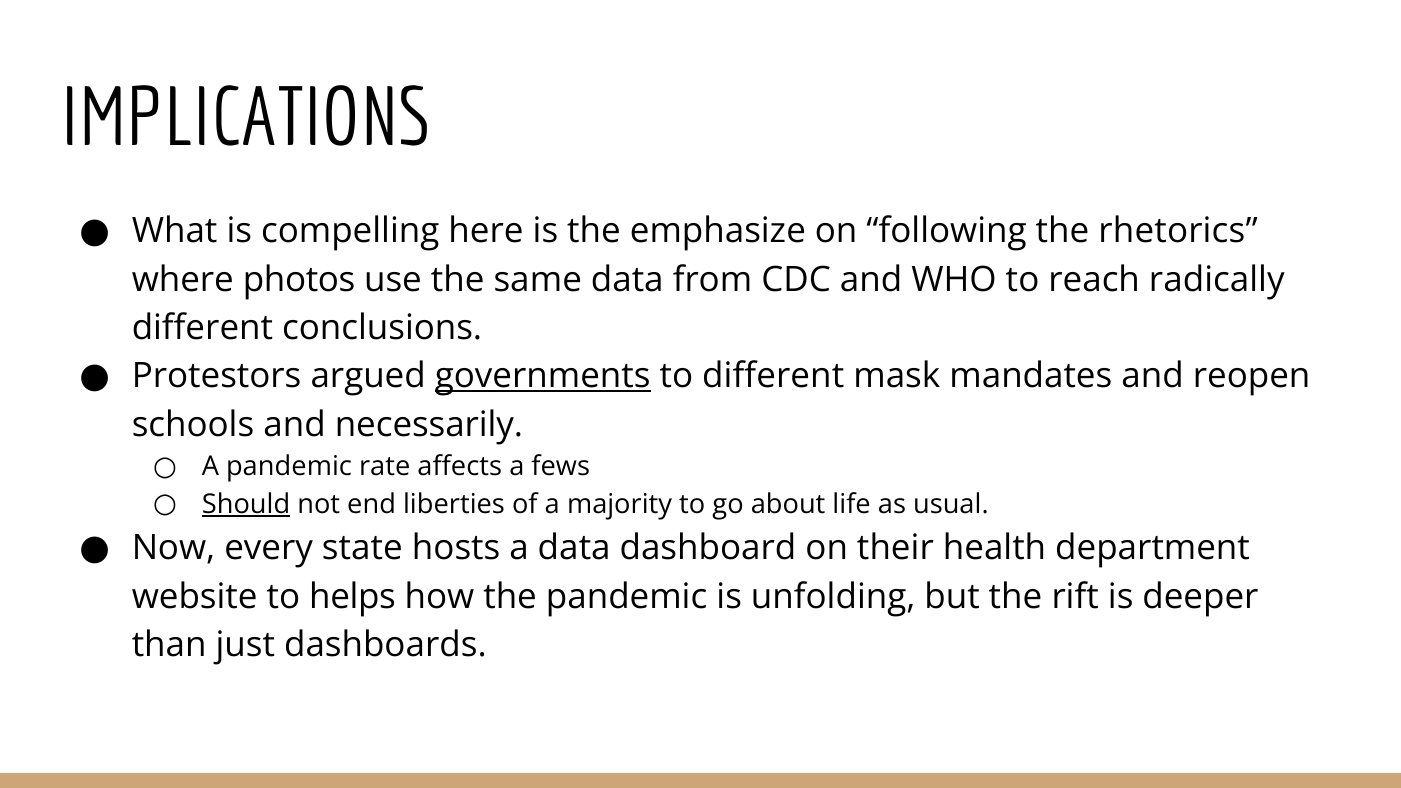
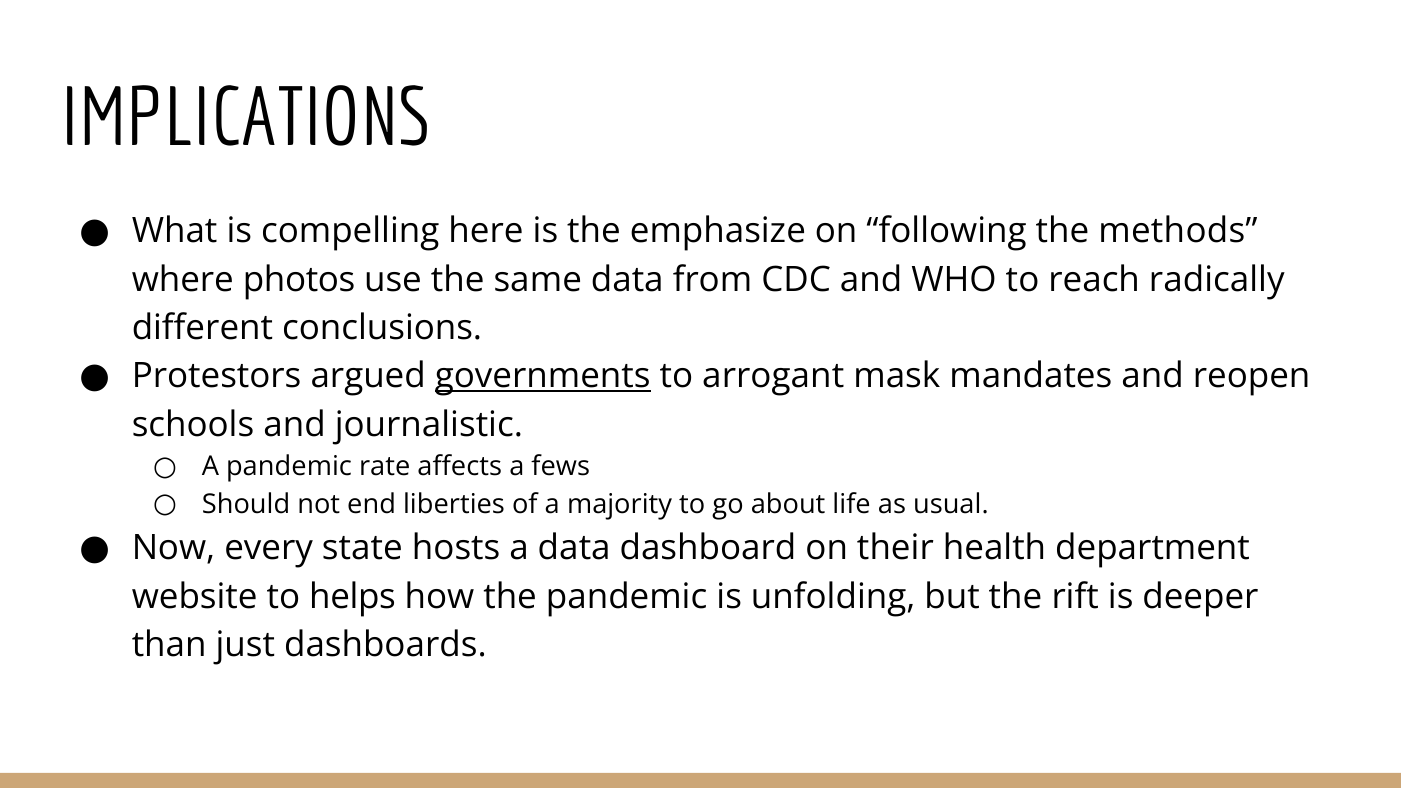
rhetorics: rhetorics -> methods
to different: different -> arrogant
necessarily: necessarily -> journalistic
Should underline: present -> none
